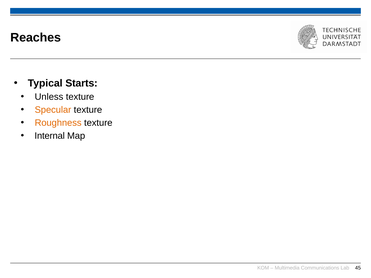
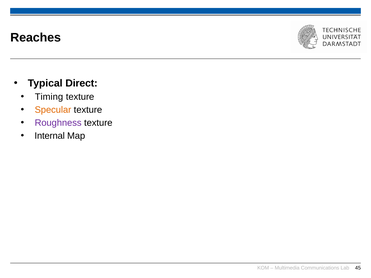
Starts: Starts -> Direct
Unless: Unless -> Timing
Roughness colour: orange -> purple
